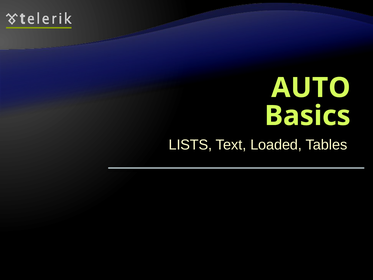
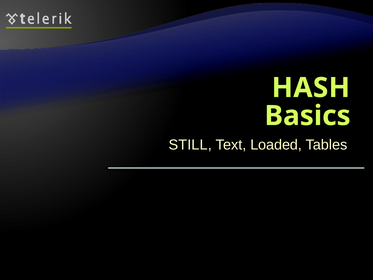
AUTO: AUTO -> HASH
LISTS: LISTS -> STILL
